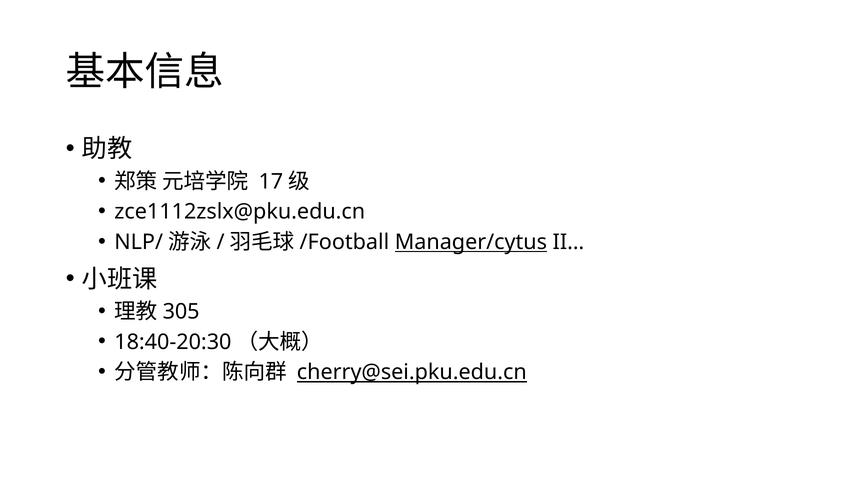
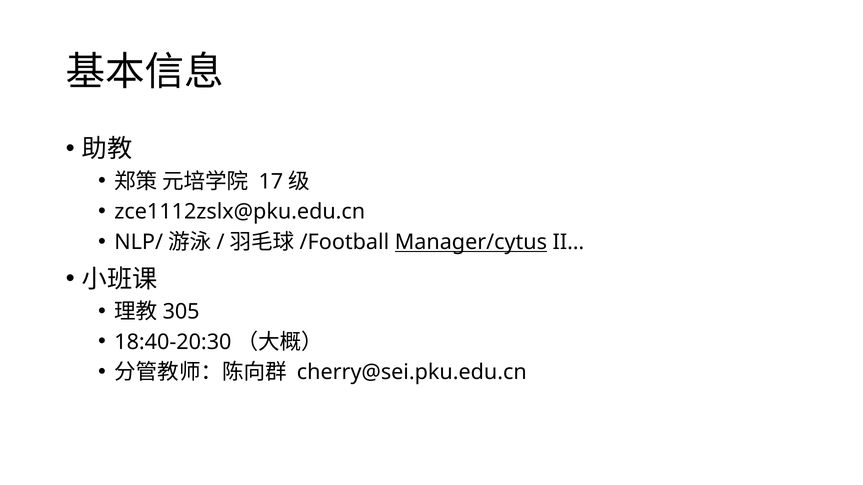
cherry@sei.pku.edu.cn underline: present -> none
